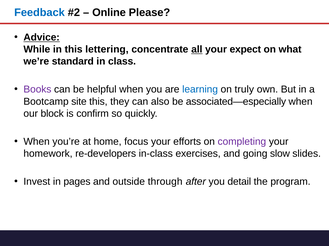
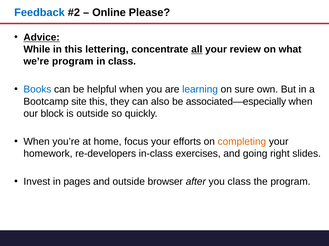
expect: expect -> review
we’re standard: standard -> program
Books colour: purple -> blue
truly: truly -> sure
is confirm: confirm -> outside
completing colour: purple -> orange
slow: slow -> right
through: through -> browser
you detail: detail -> class
